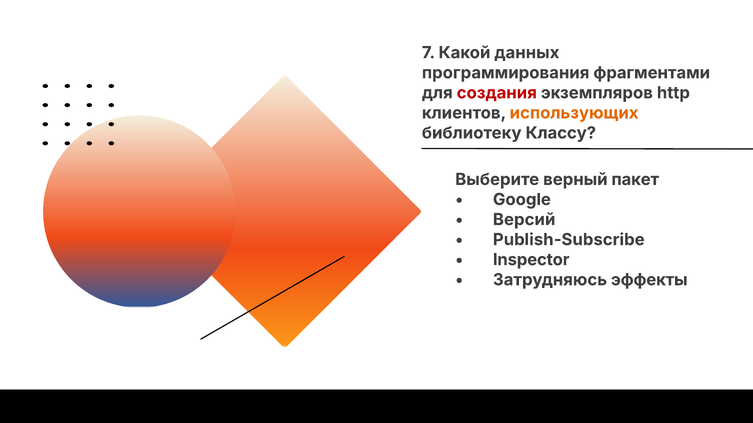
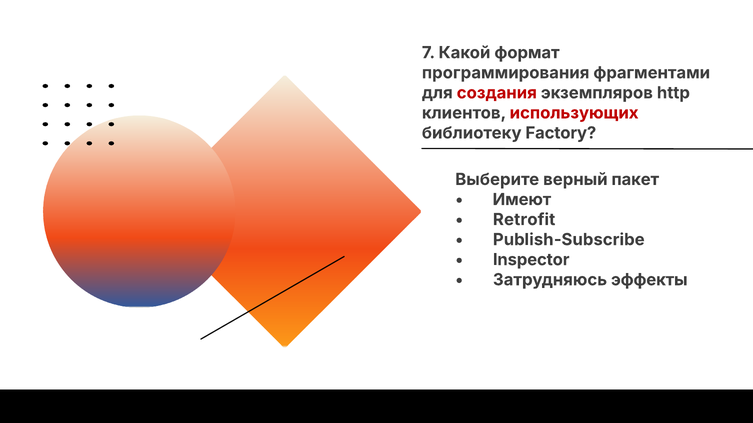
данных: данных -> формат
использующих colour: orange -> red
Классу: Классу -> Factory
Google: Google -> Имеют
Версий: Версий -> Retrofit
